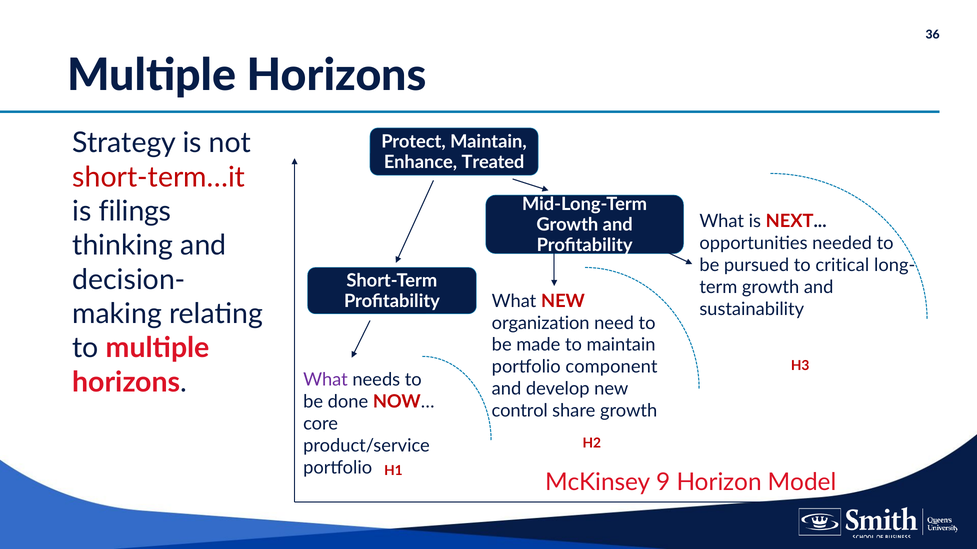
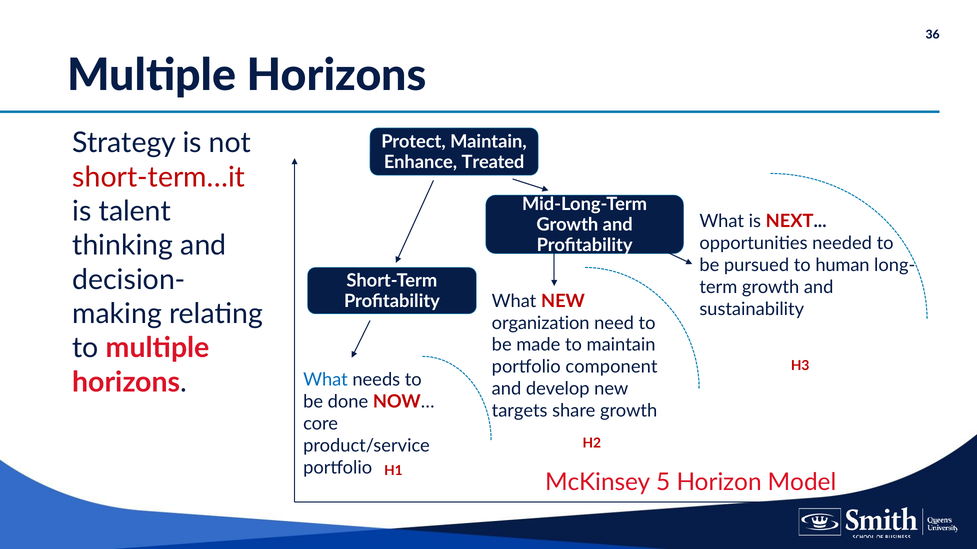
filings: filings -> talent
critical: critical -> human
What at (325, 380) colour: purple -> blue
control: control -> targets
9: 9 -> 5
